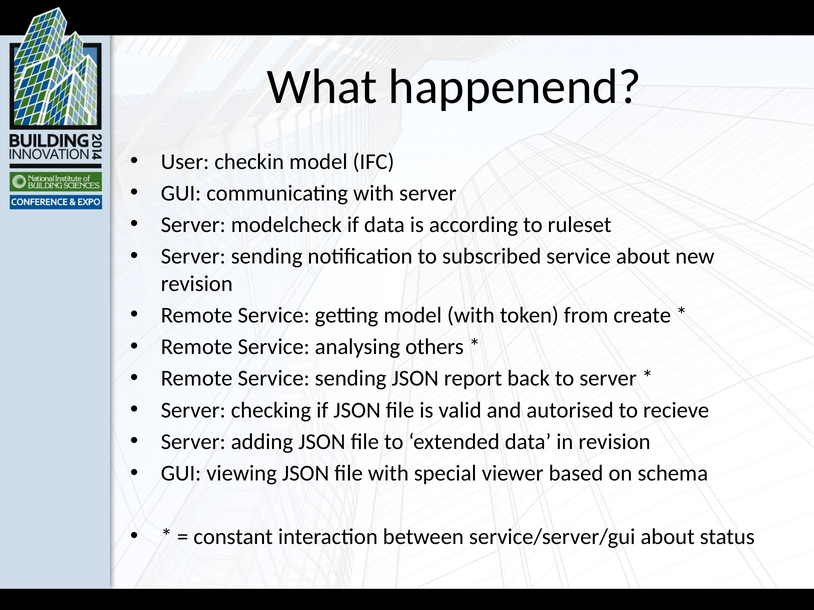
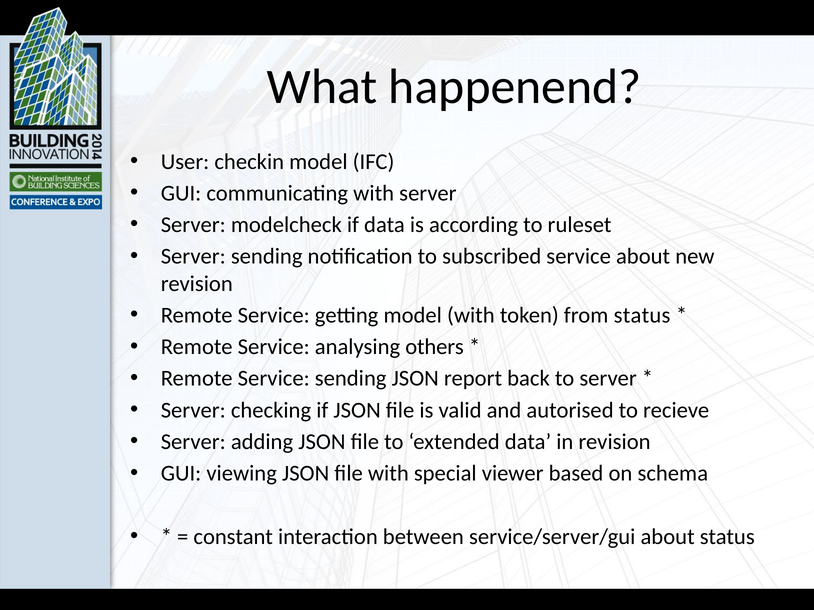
from create: create -> status
